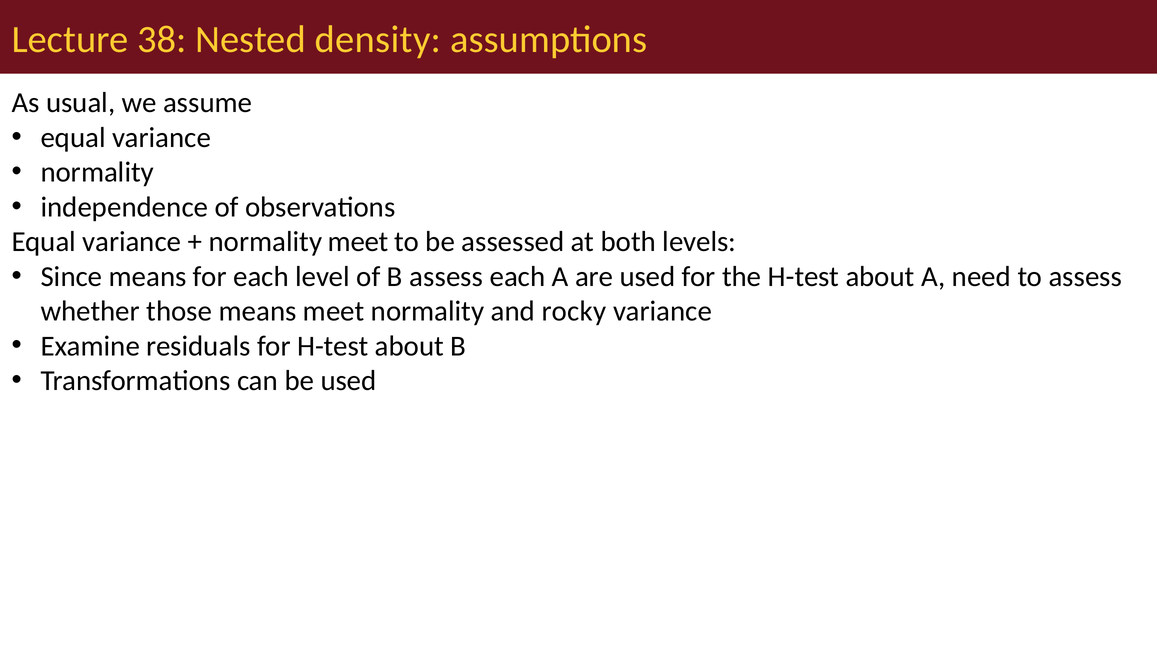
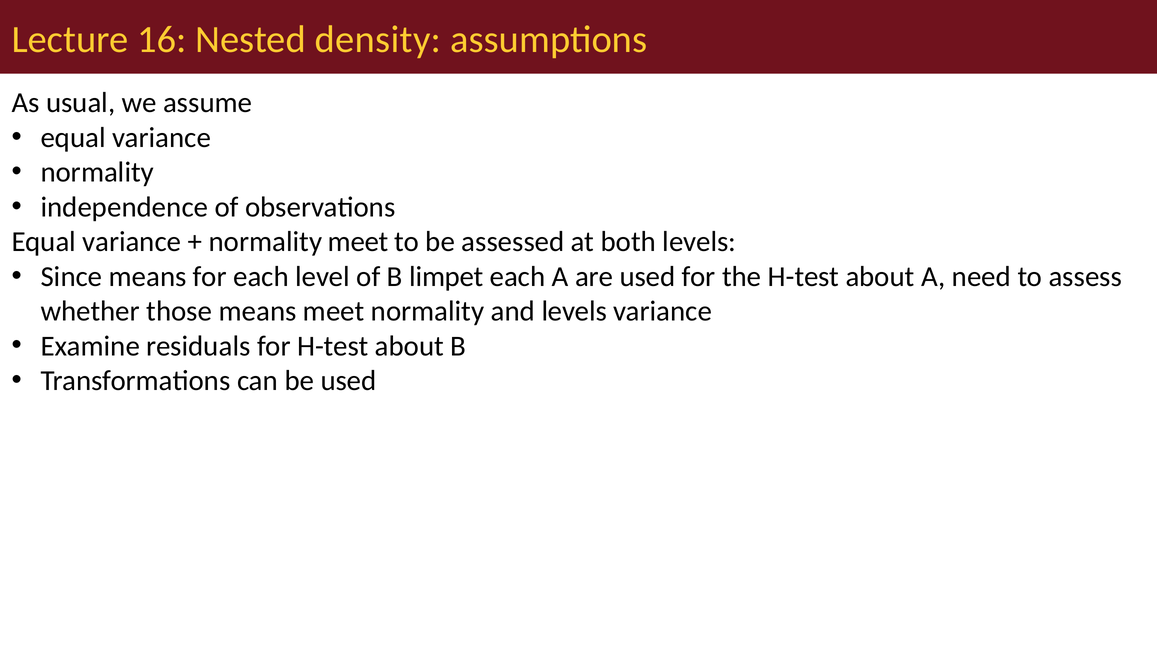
38: 38 -> 16
B assess: assess -> limpet
and rocky: rocky -> levels
